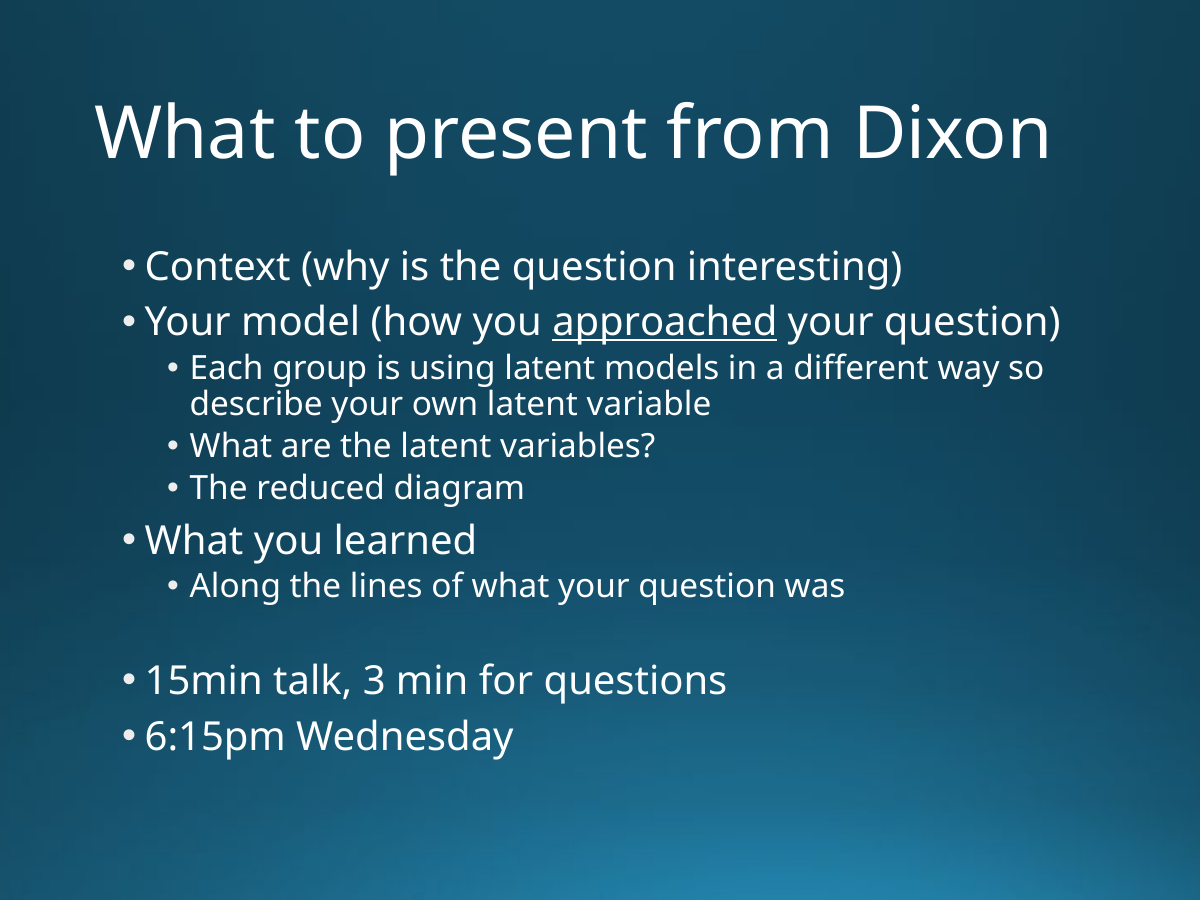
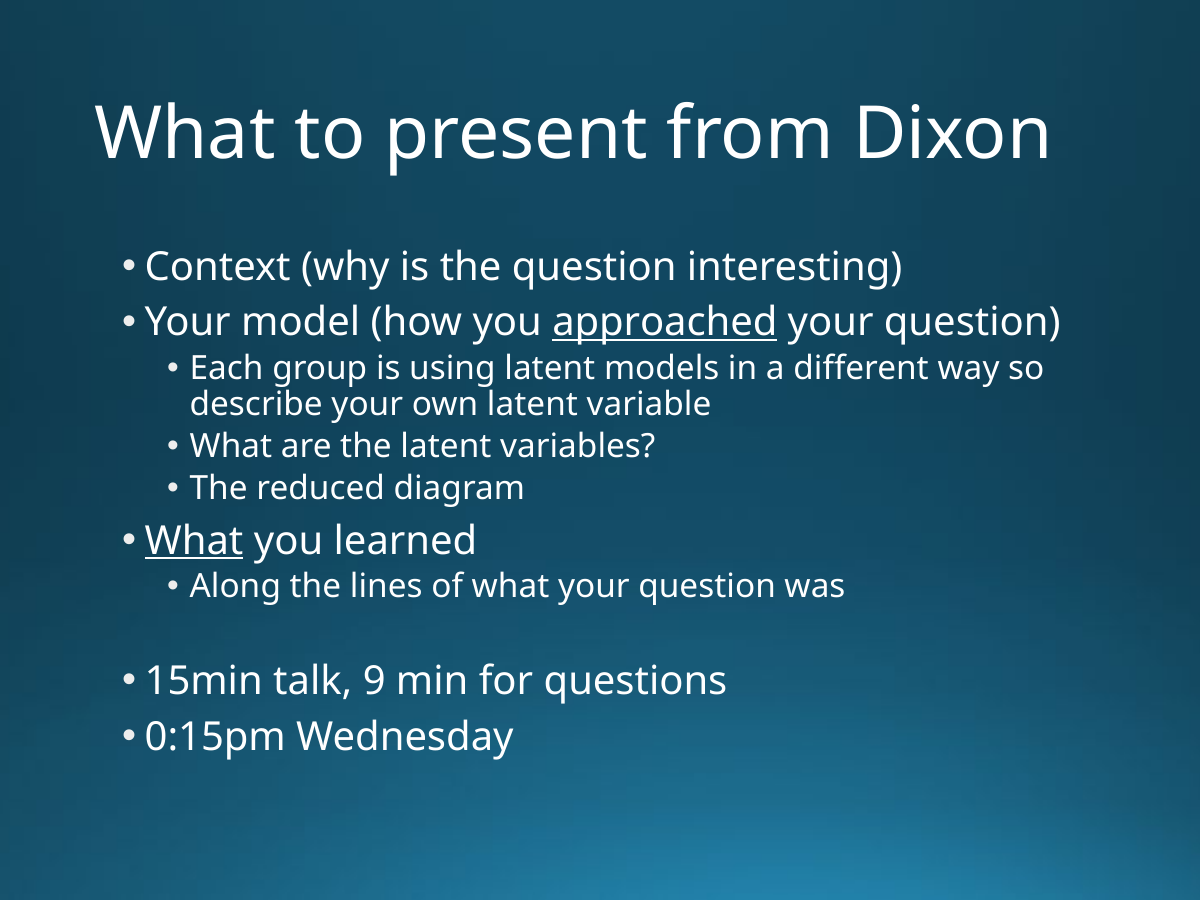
What at (194, 541) underline: none -> present
3: 3 -> 9
6:15pm: 6:15pm -> 0:15pm
